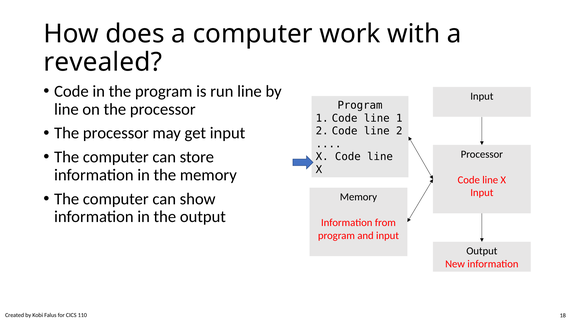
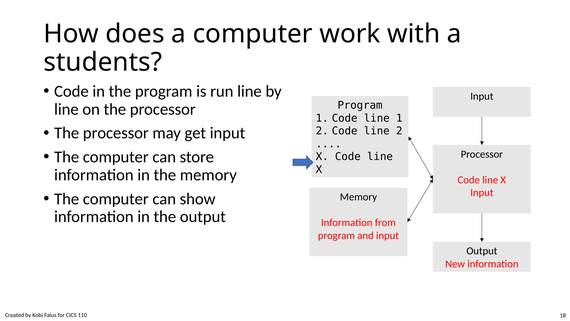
revealed: revealed -> students
